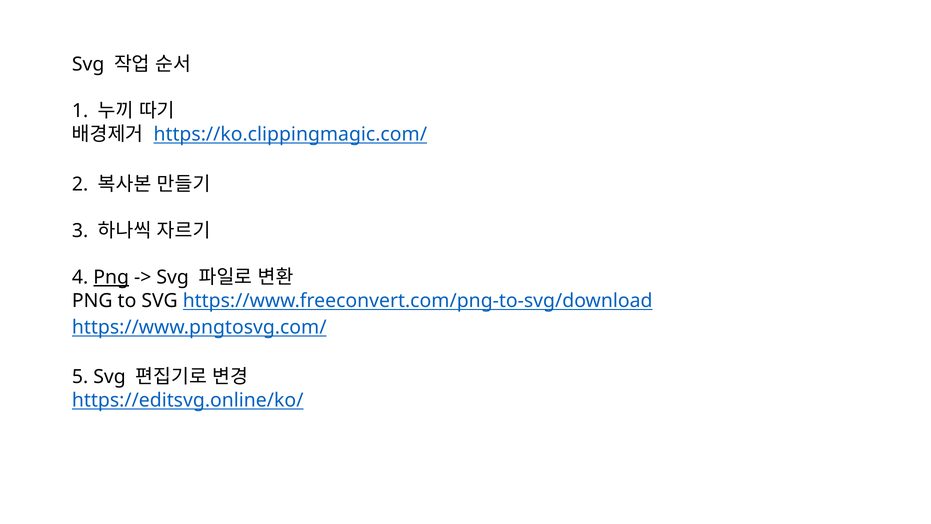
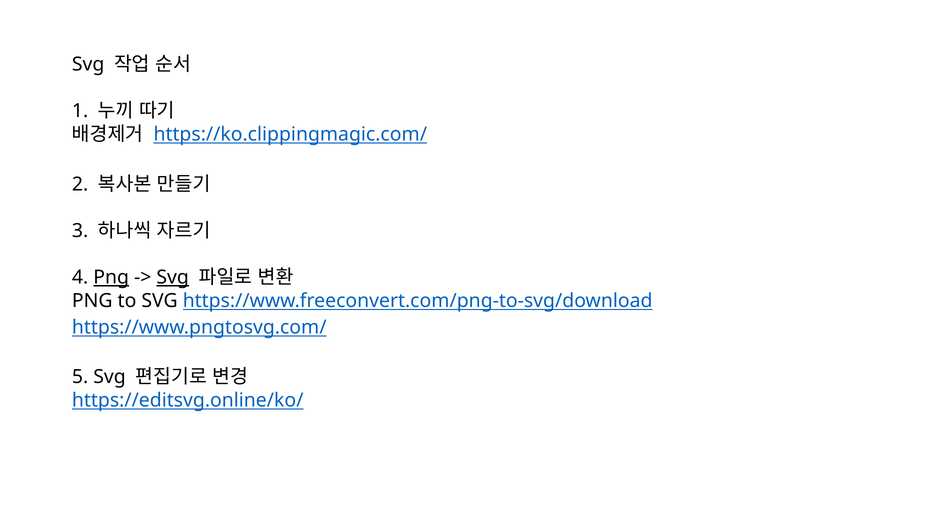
Svg at (173, 277) underline: none -> present
